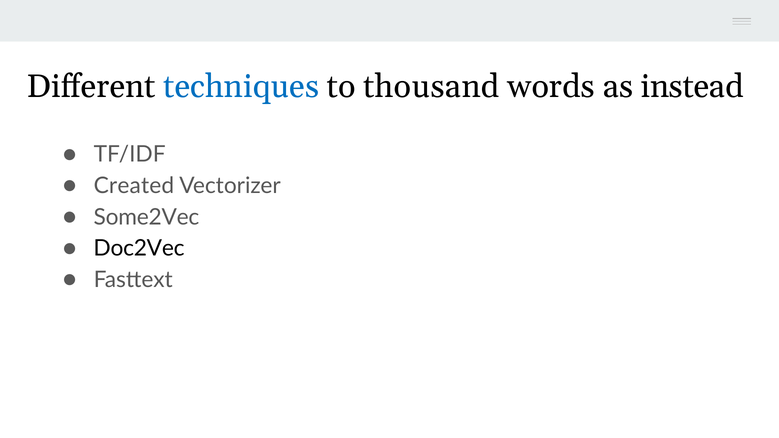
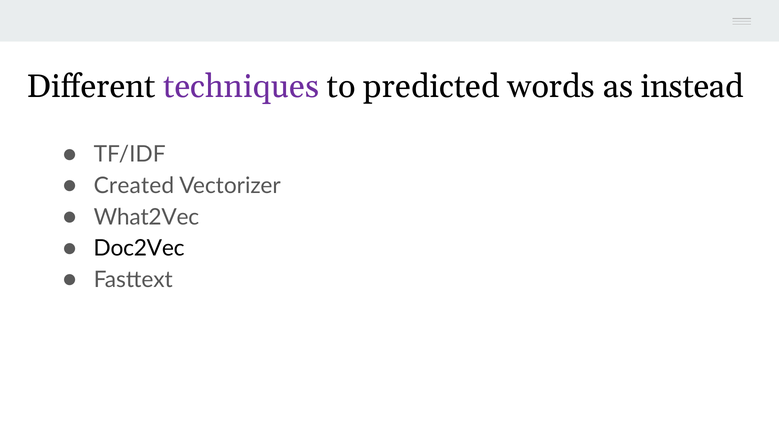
techniques colour: blue -> purple
thousand: thousand -> predicted
Some2Vec: Some2Vec -> What2Vec
